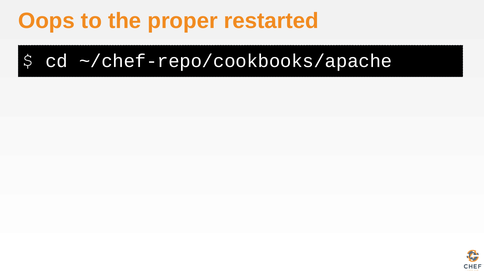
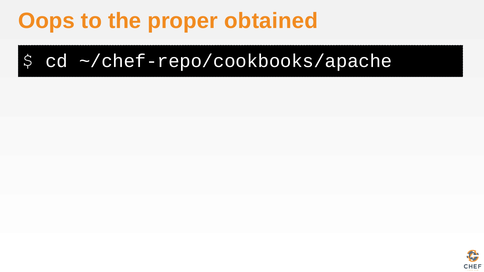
restarted: restarted -> obtained
